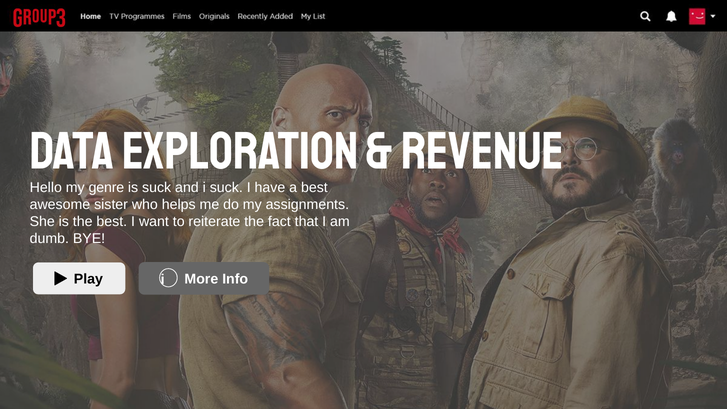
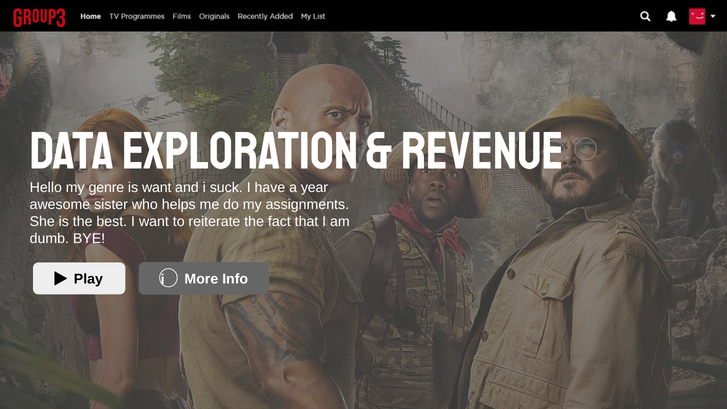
is suck: suck -> want
a best: best -> year
